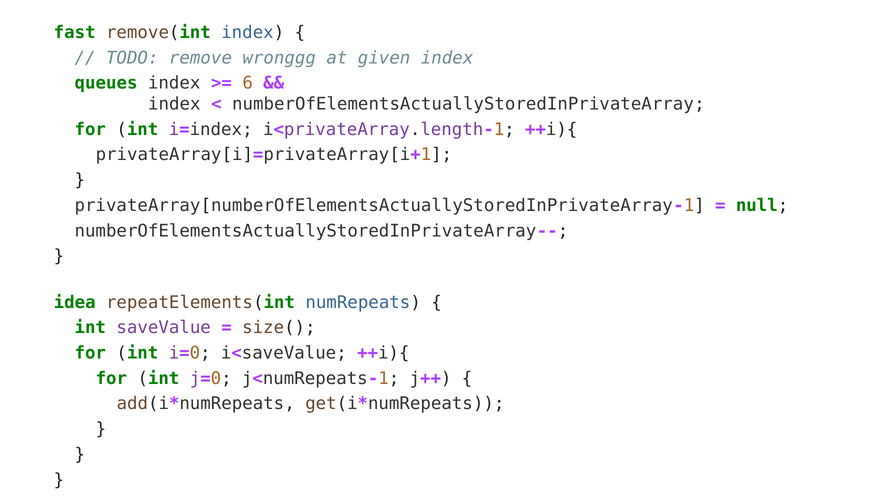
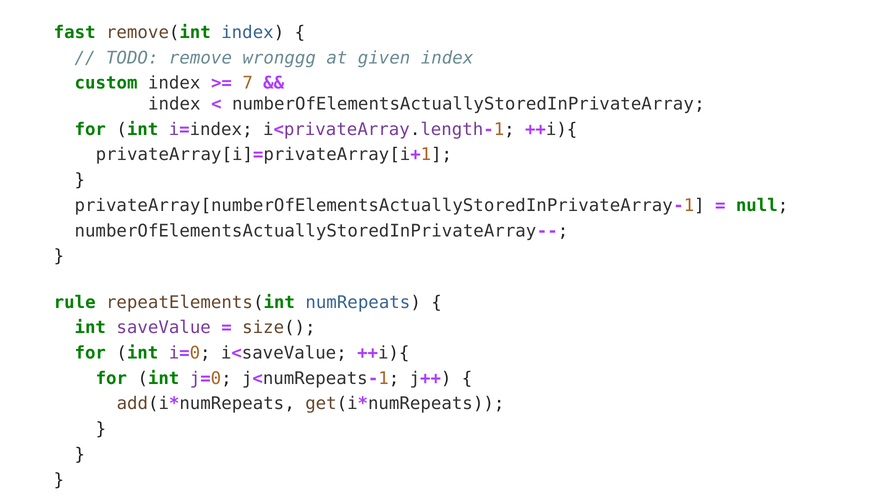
queues: queues -> custom
6: 6 -> 7
idea: idea -> rule
